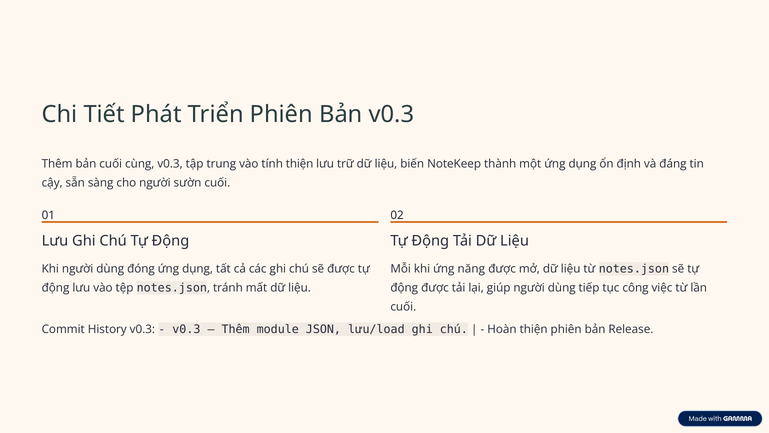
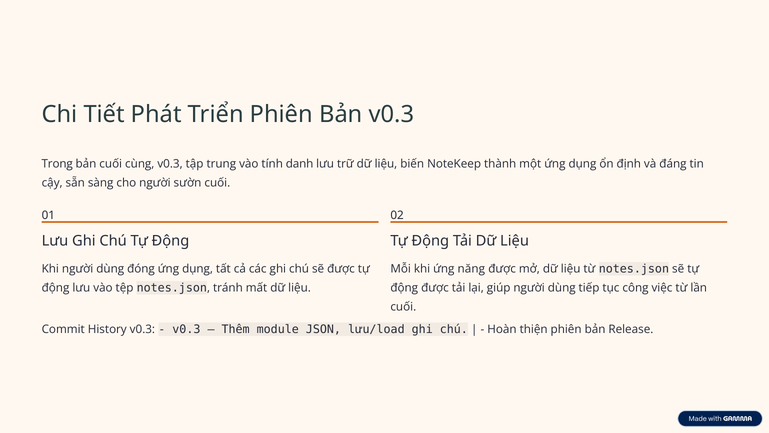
Thêm at (57, 164): Thêm -> Trong
tính thiện: thiện -> danh
